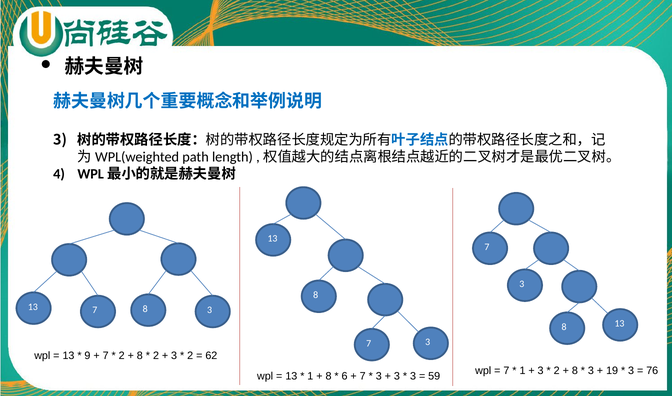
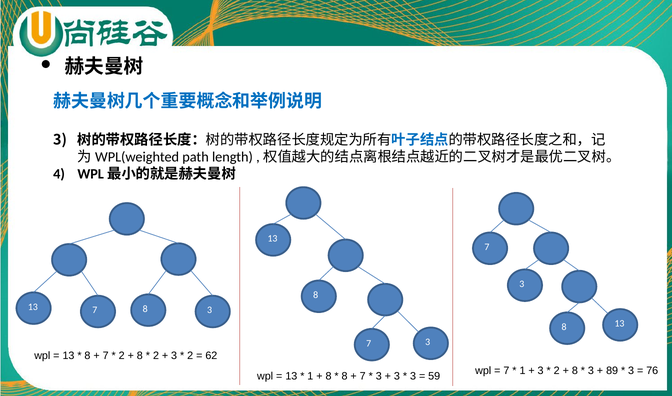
9 at (87, 355): 9 -> 8
6 at (345, 376): 6 -> 8
19: 19 -> 89
